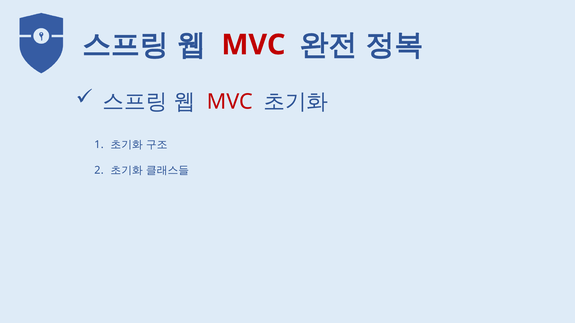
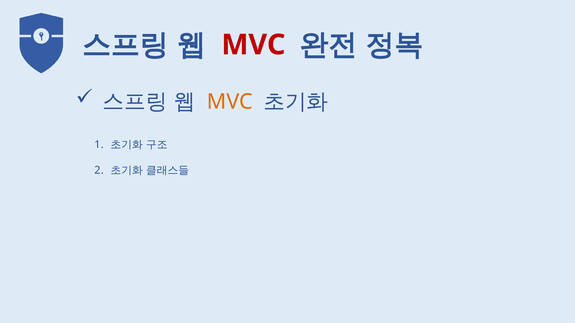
MVC at (230, 102) colour: red -> orange
